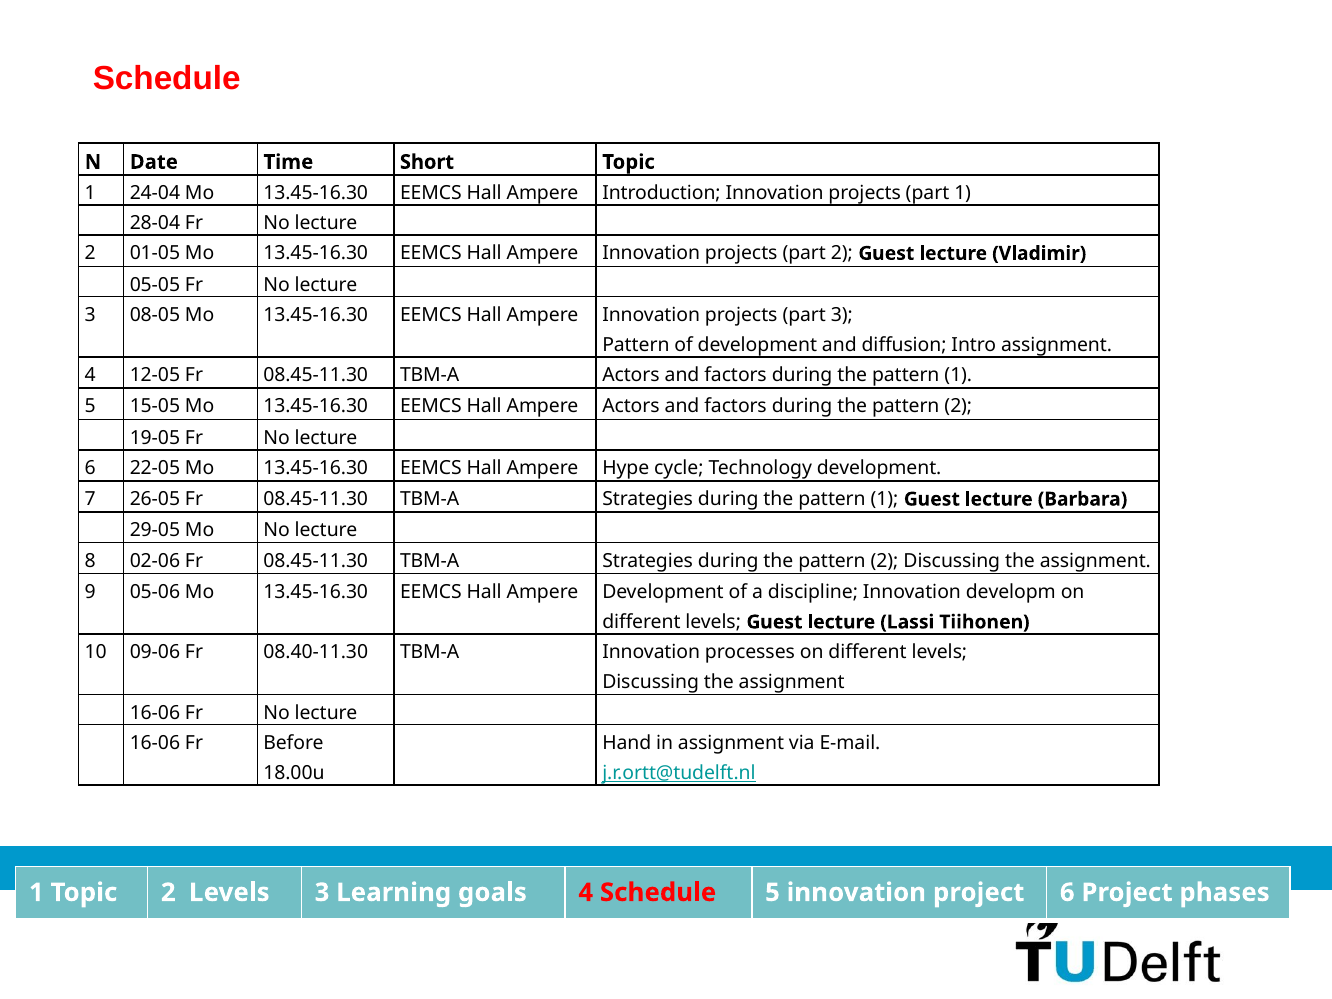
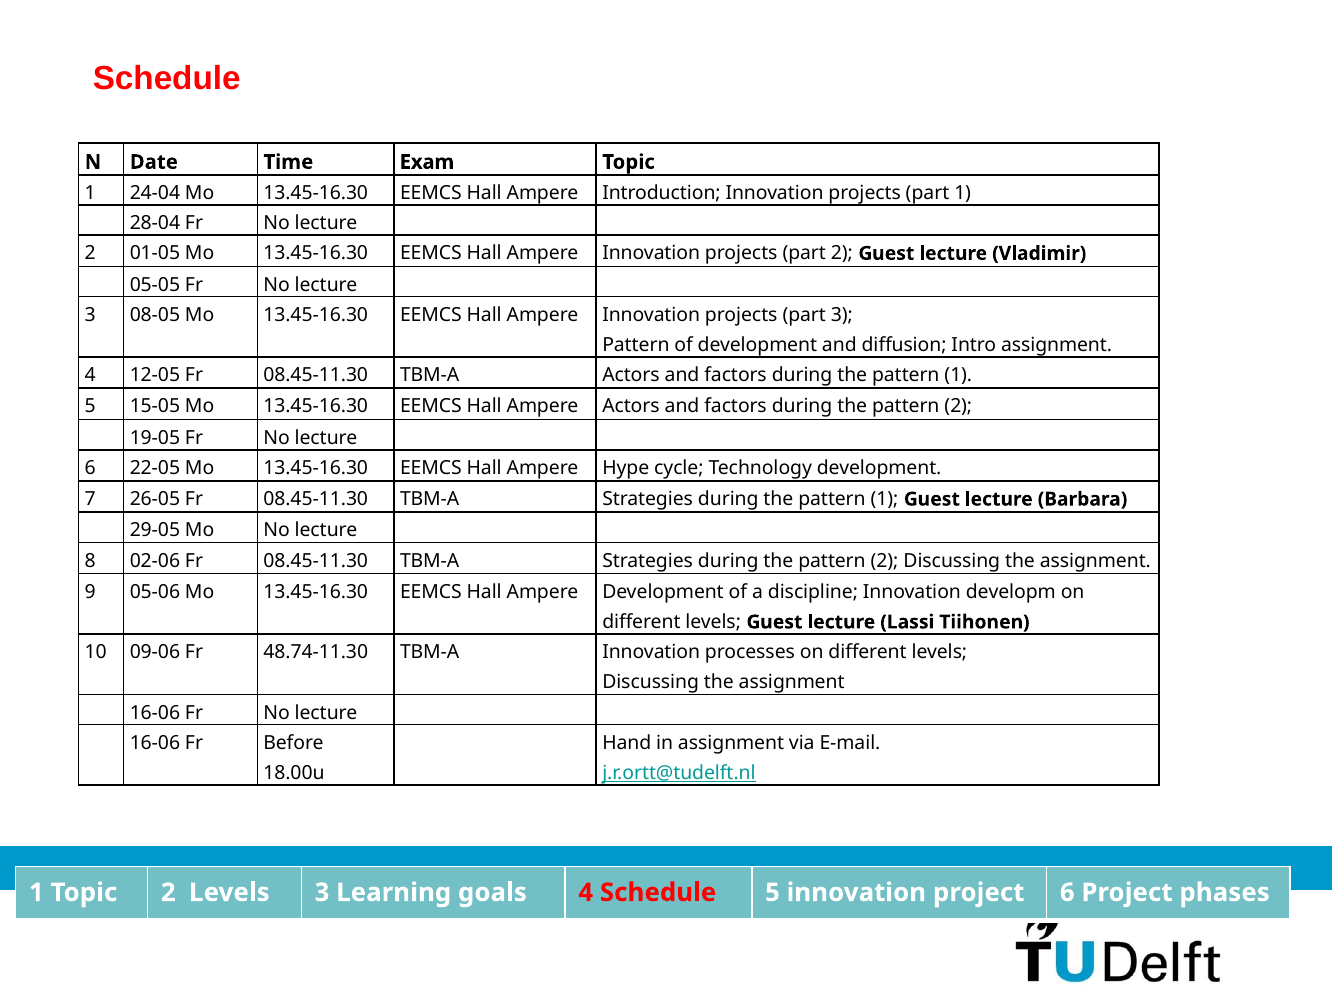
Short: Short -> Exam
08.40-11.30: 08.40-11.30 -> 48.74-11.30
